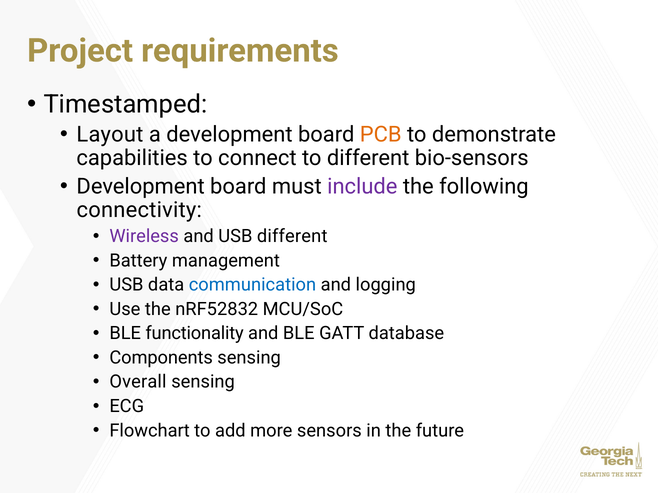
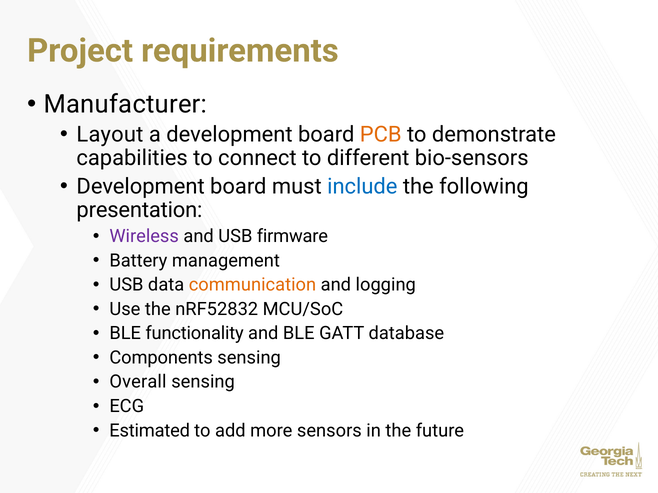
Timestamped: Timestamped -> Manufacturer
include colour: purple -> blue
connectivity: connectivity -> presentation
USB different: different -> firmware
communication colour: blue -> orange
Flowchart: Flowchart -> Estimated
